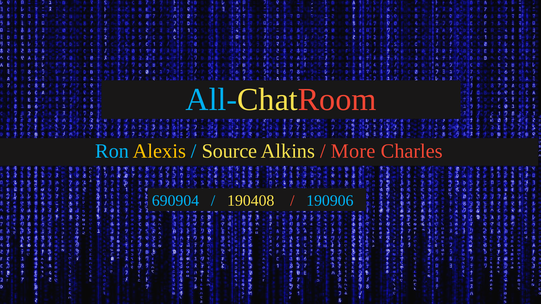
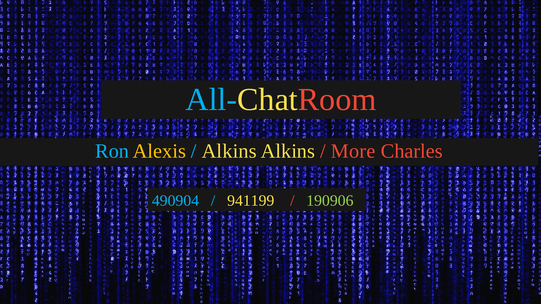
Source at (229, 151): Source -> Alkins
690904: 690904 -> 490904
190408: 190408 -> 941199
190906 colour: light blue -> light green
